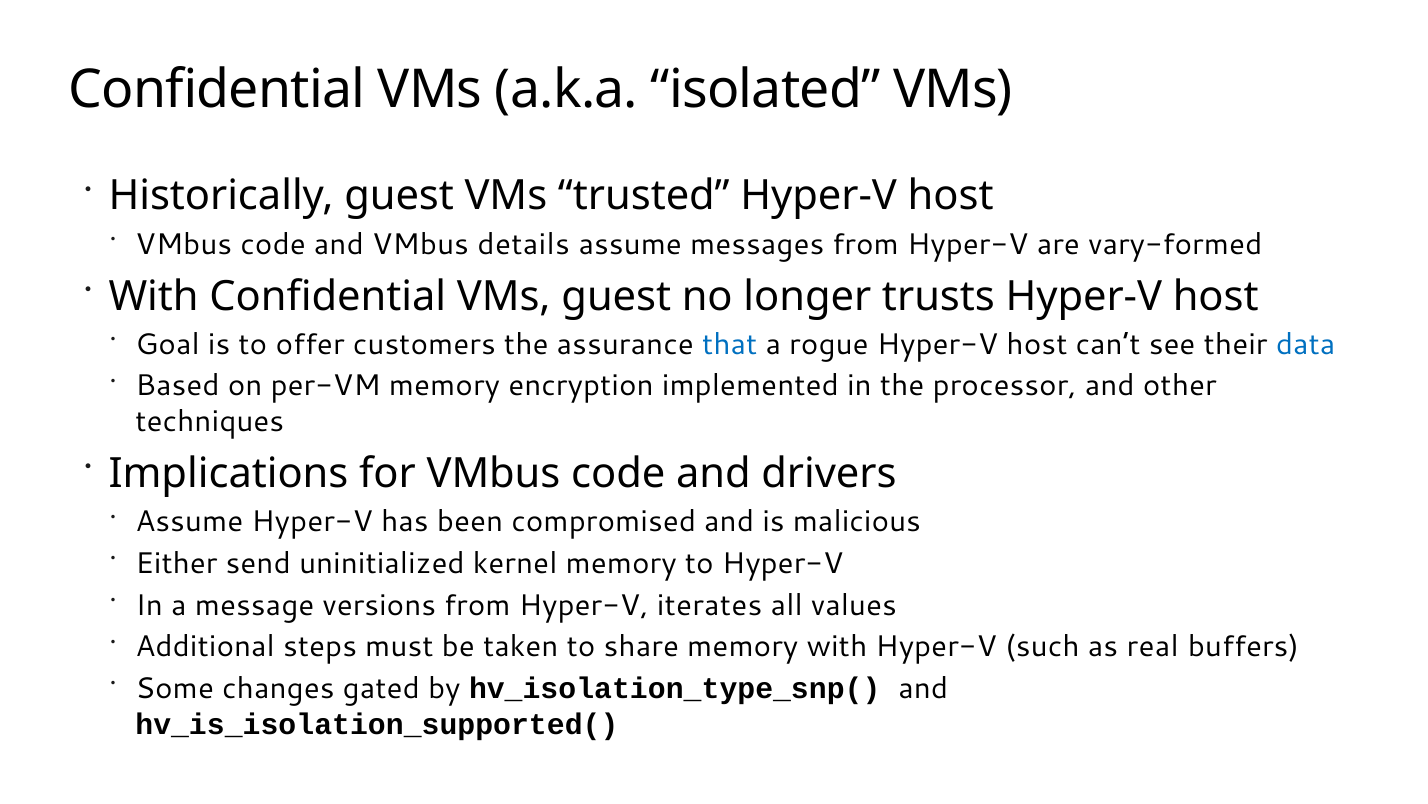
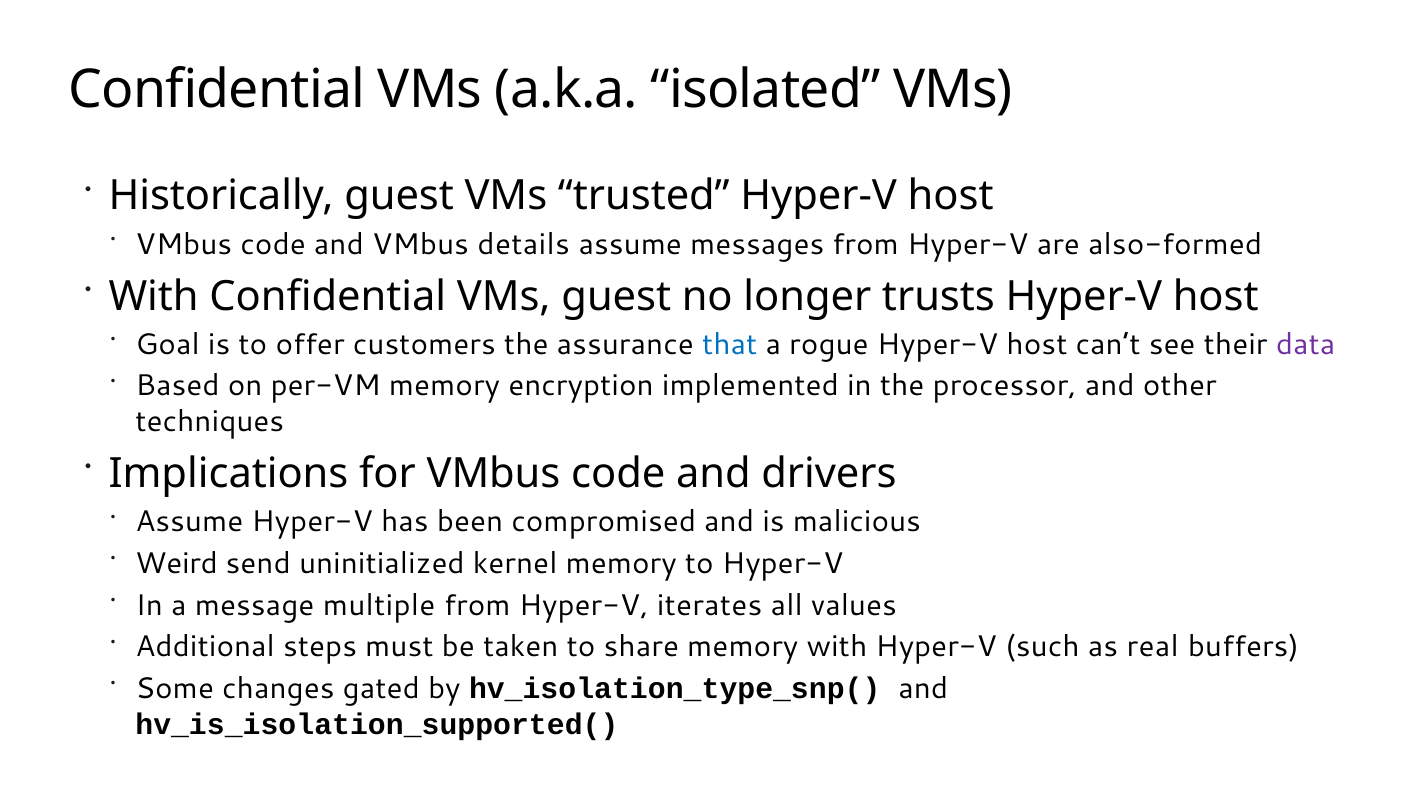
vary-formed: vary-formed -> also-formed
data colour: blue -> purple
Either: Either -> Weird
versions: versions -> multiple
